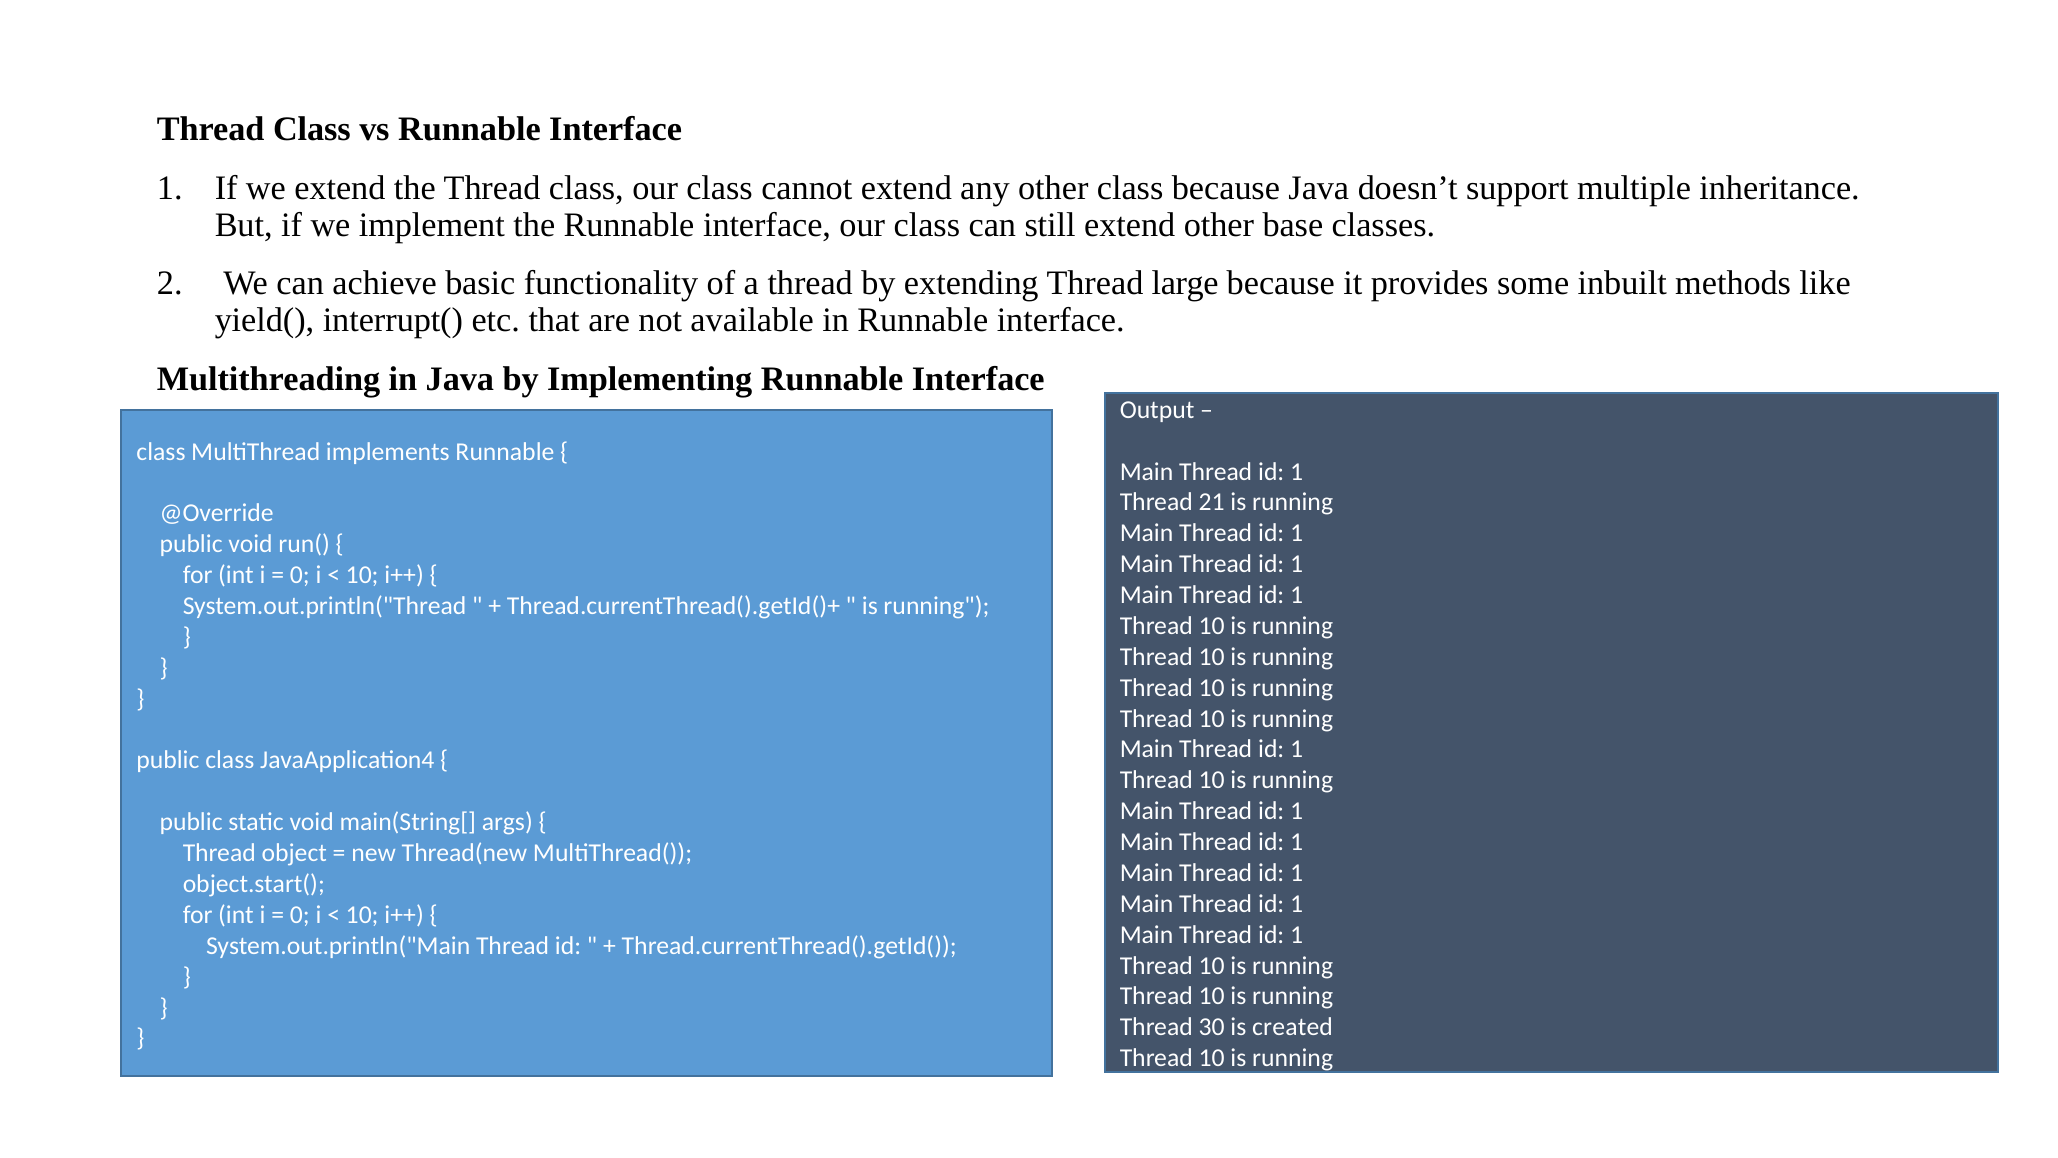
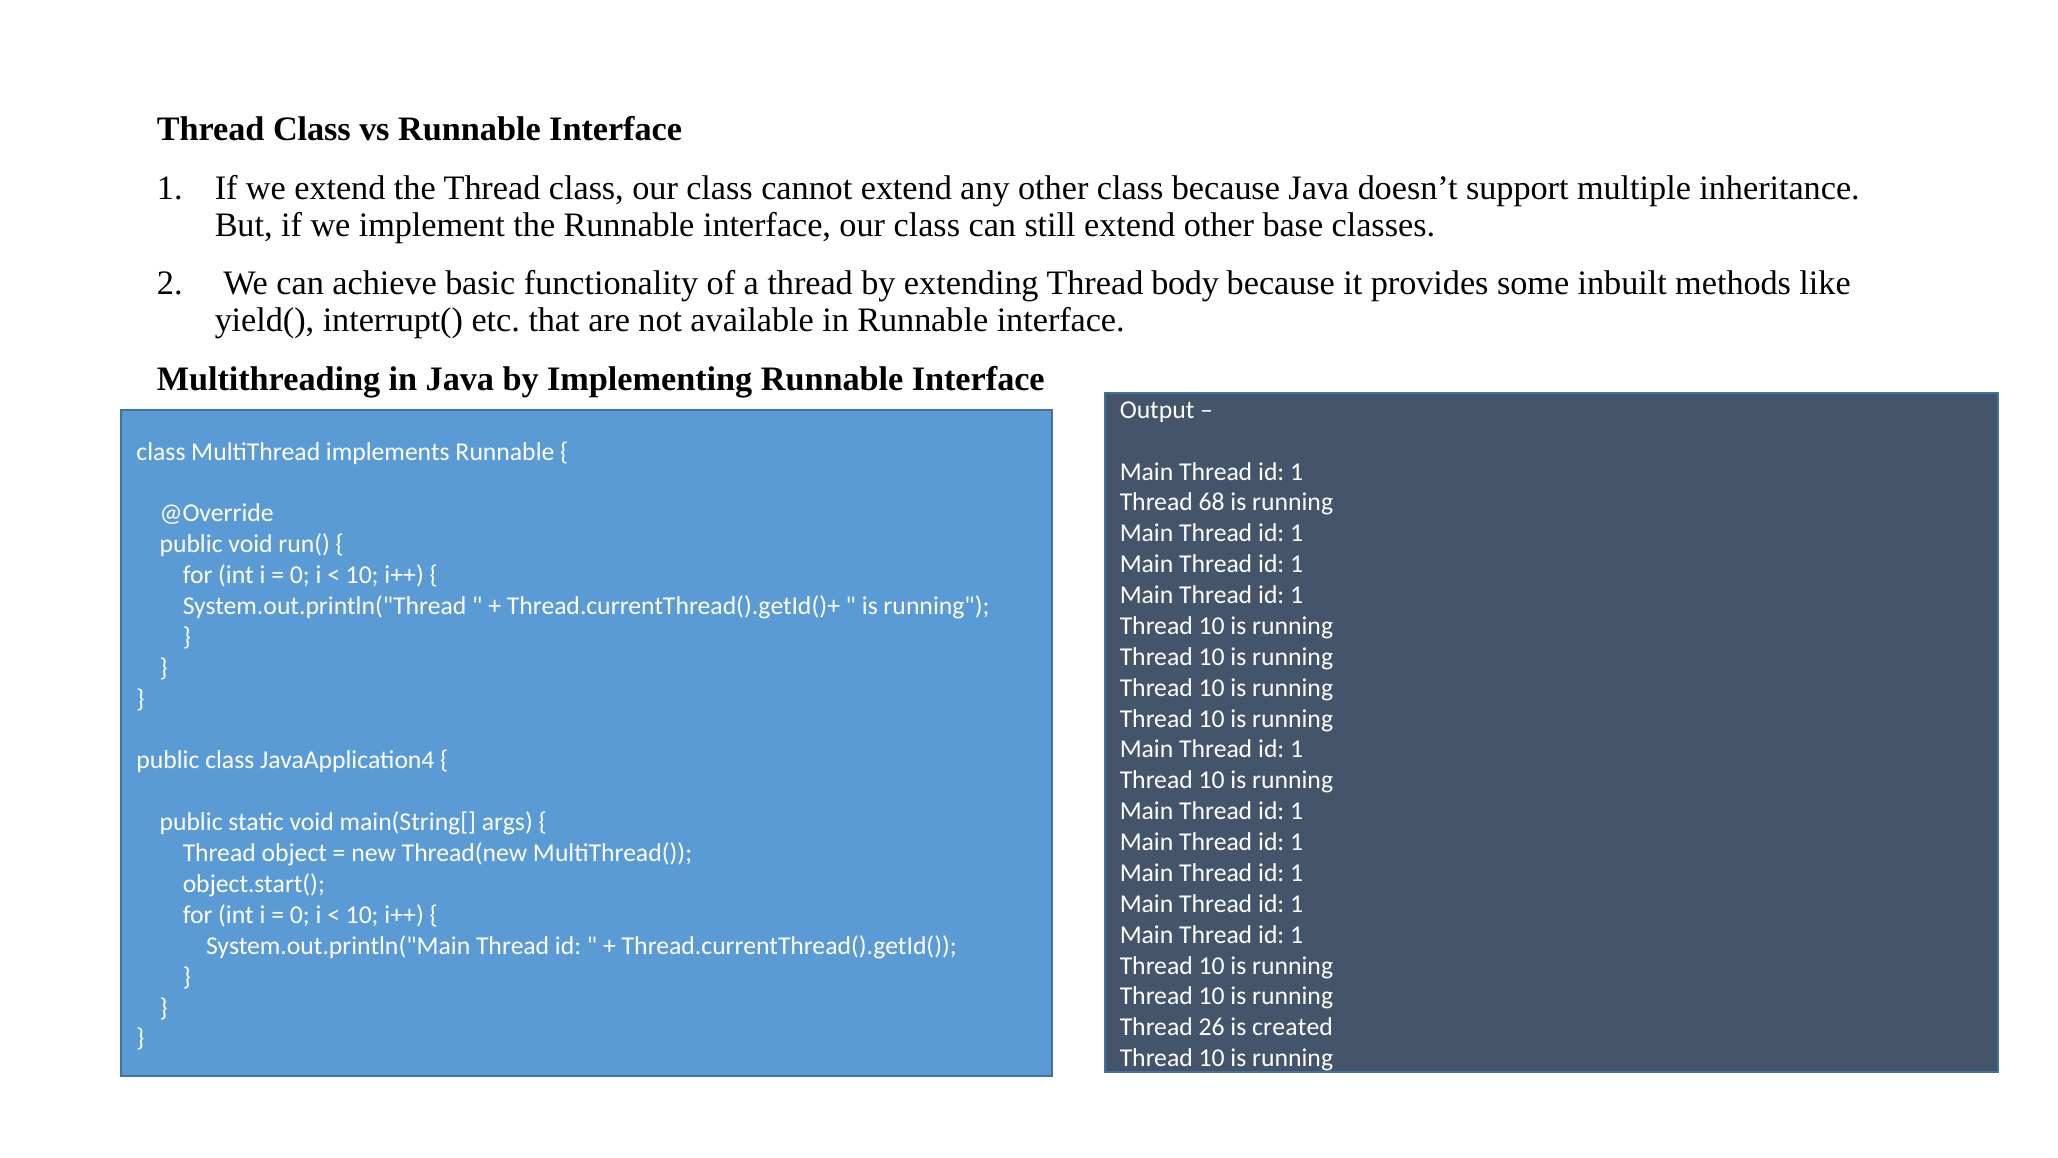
large: large -> body
21: 21 -> 68
30: 30 -> 26
